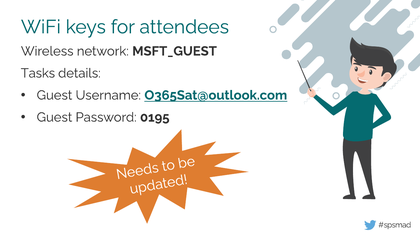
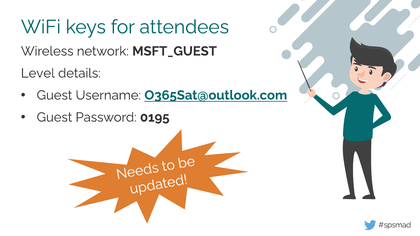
Tasks: Tasks -> Level
